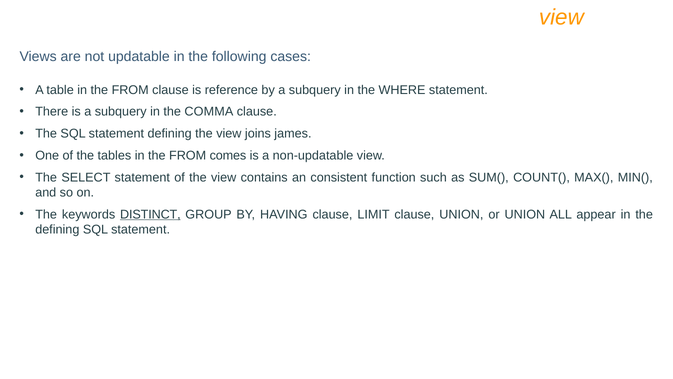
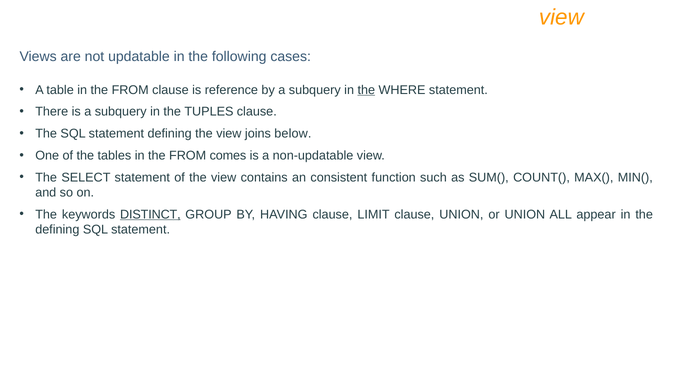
the at (366, 90) underline: none -> present
COMMA: COMMA -> TUPLES
james: james -> below
